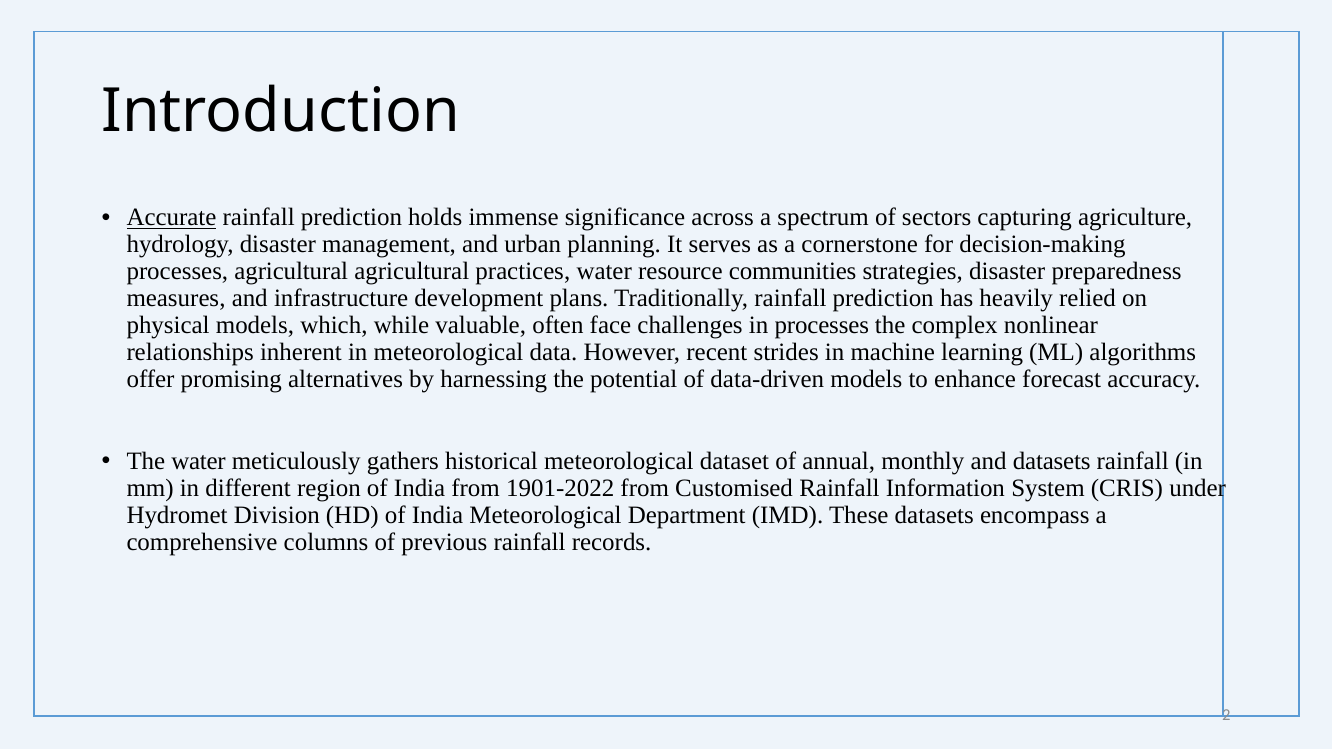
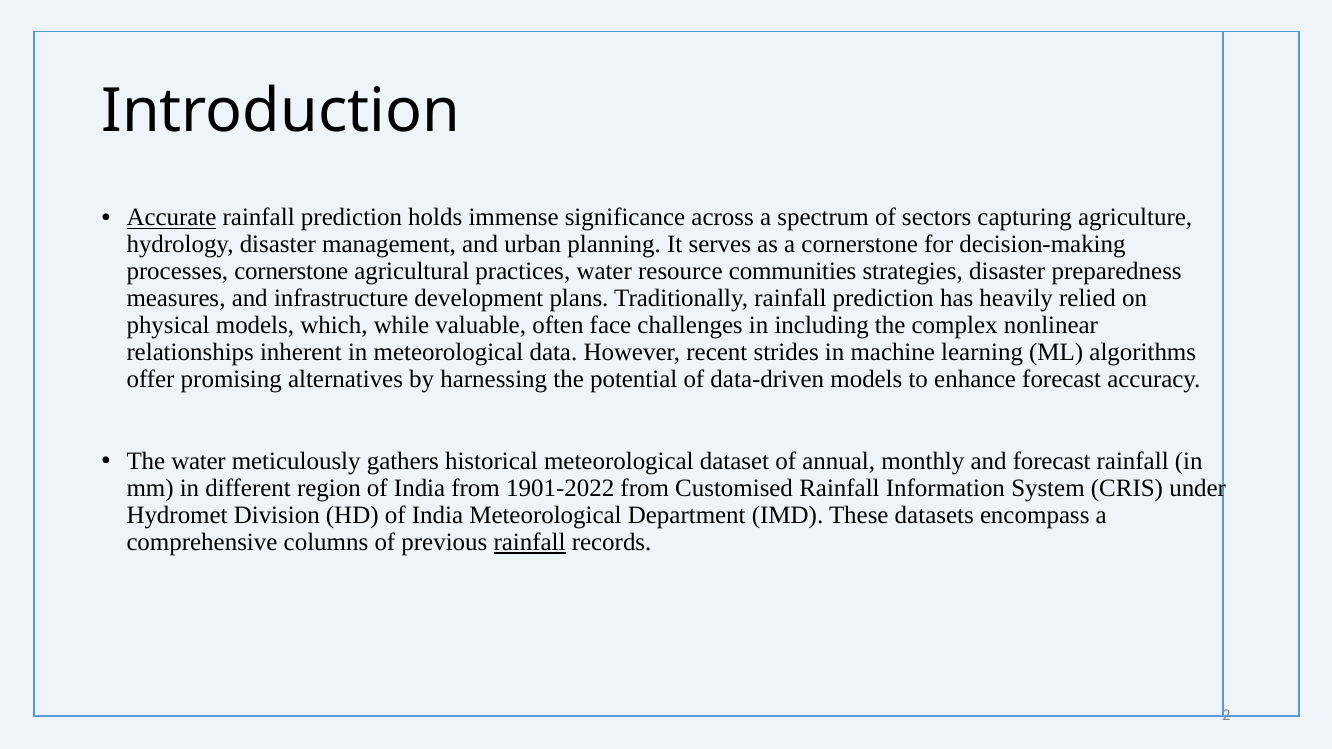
processes agricultural: agricultural -> cornerstone
in processes: processes -> including
and datasets: datasets -> forecast
rainfall at (530, 542) underline: none -> present
